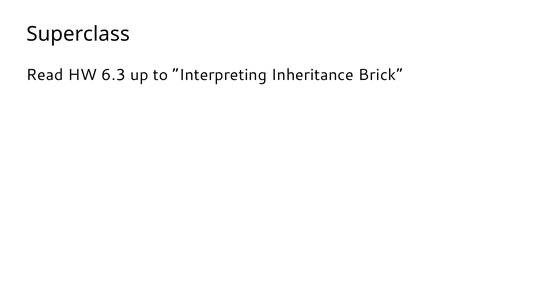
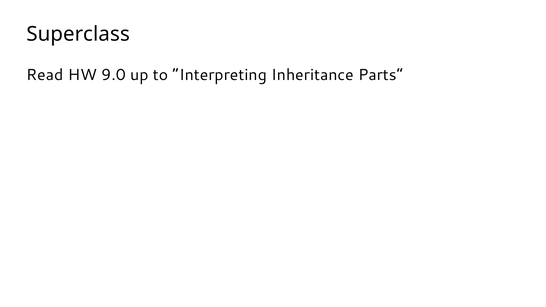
6.3: 6.3 -> 9.0
Brick: Brick -> Parts
